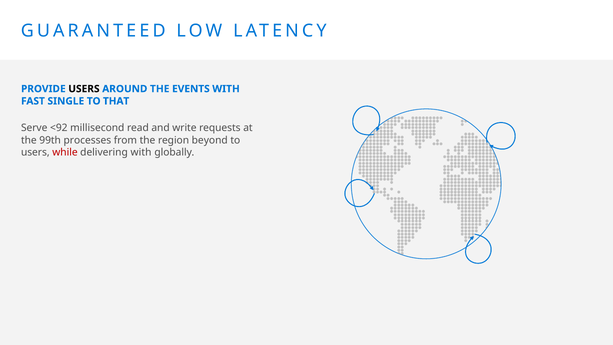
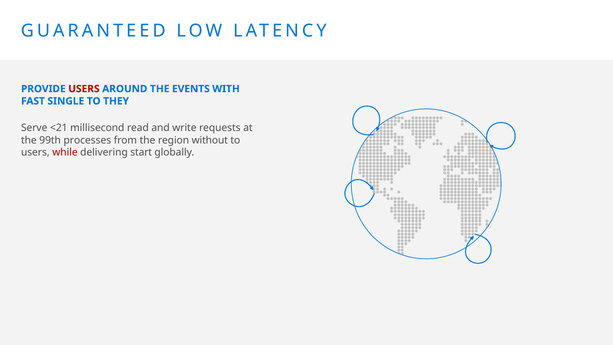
USERS at (84, 89) colour: black -> red
THAT: THAT -> THEY
<92: <92 -> <21
beyond: beyond -> without
delivering with: with -> start
